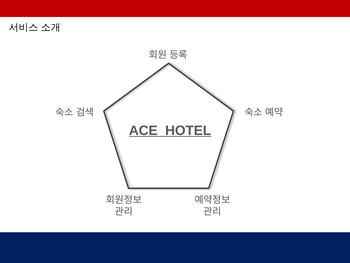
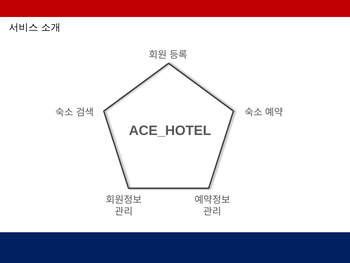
ACE_HOTEL underline: present -> none
